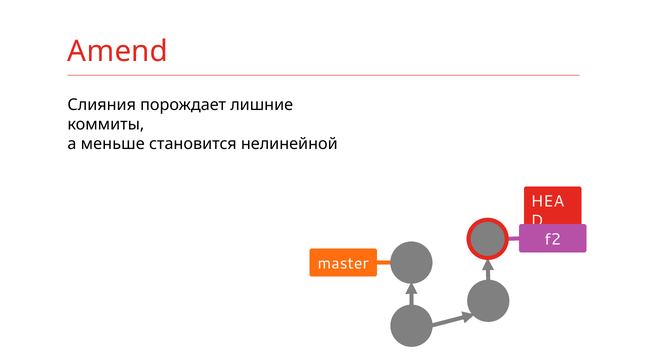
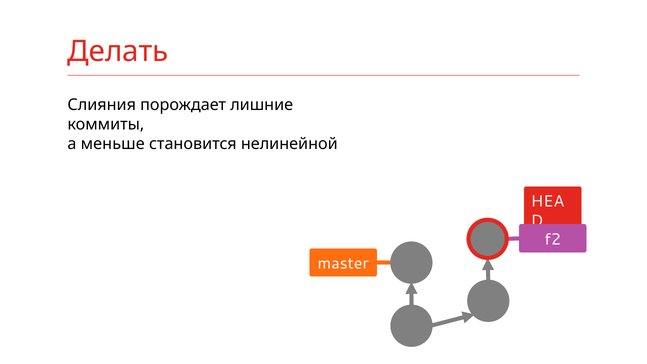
Amend: Amend -> Делать
